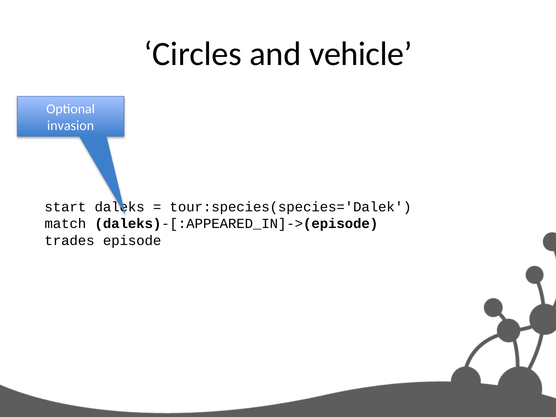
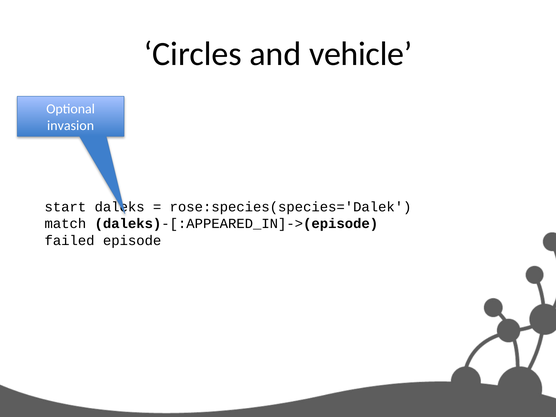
tour:species(species='Dalek: tour:species(species='Dalek -> rose:species(species='Dalek
trades: trades -> failed
